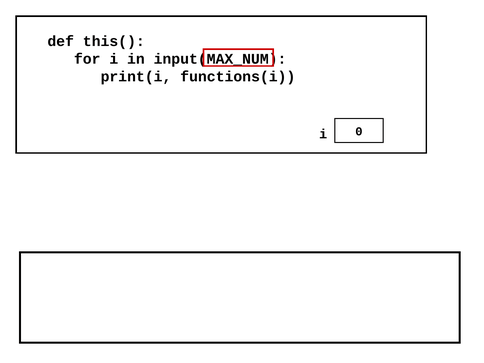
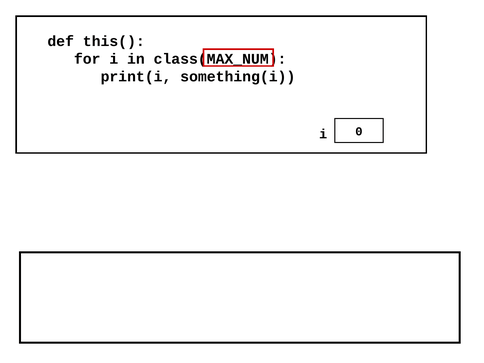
input(MAX_NUM: input(MAX_NUM -> class(MAX_NUM
functions(i: functions(i -> something(i
